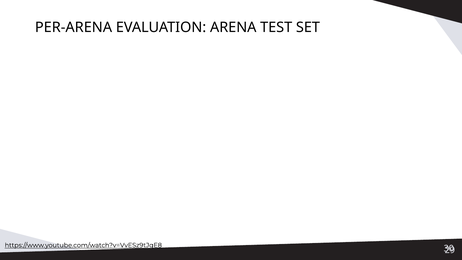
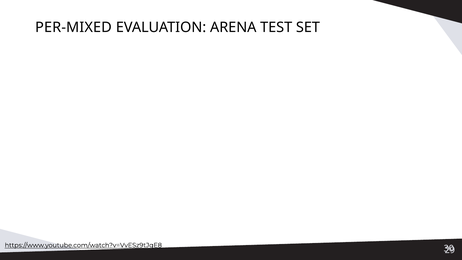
PER-ARENA: PER-ARENA -> PER-MIXED
